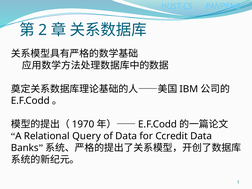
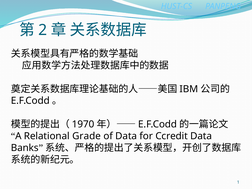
Query: Query -> Grade
